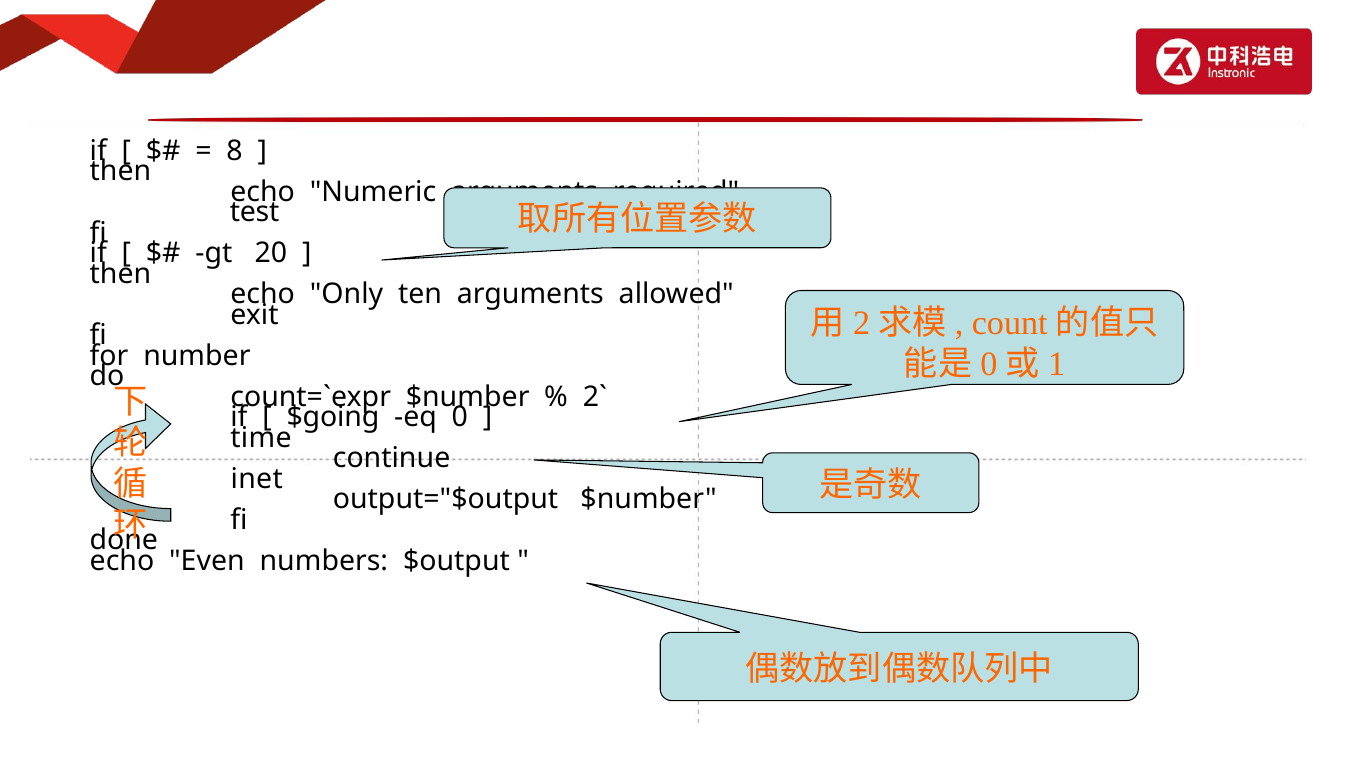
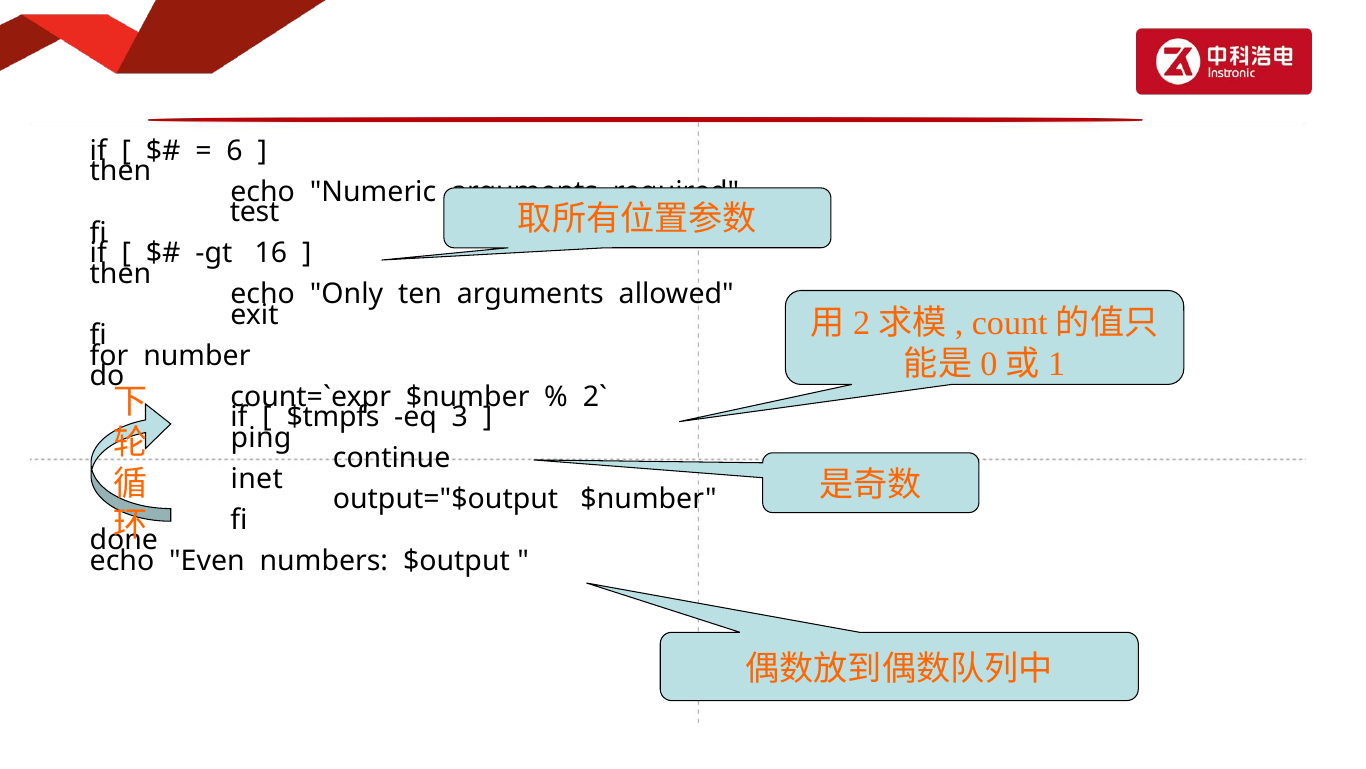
8: 8 -> 6
20: 20 -> 16
$going: $going -> $tmpfs
0: 0 -> 3
time: time -> ping
